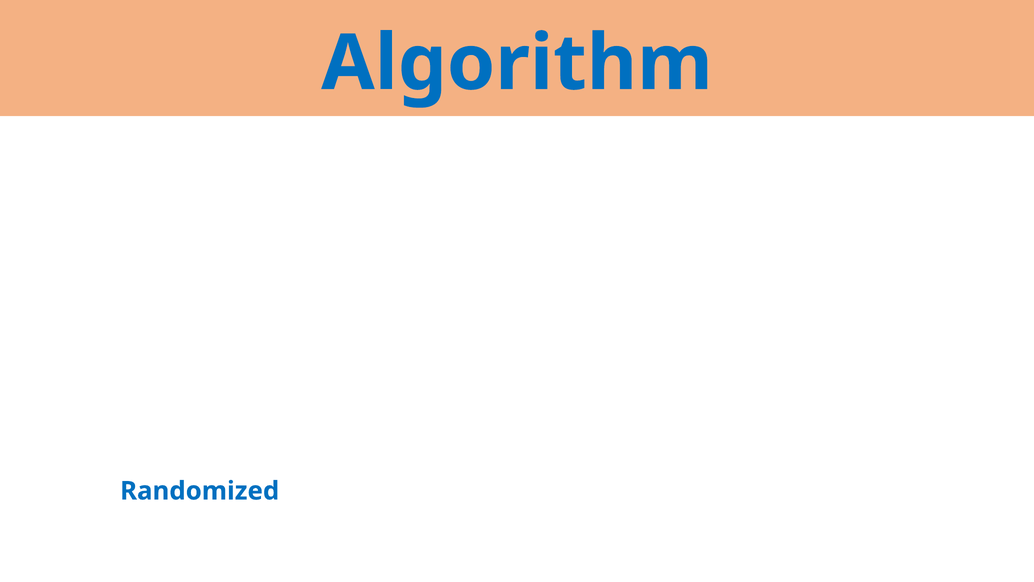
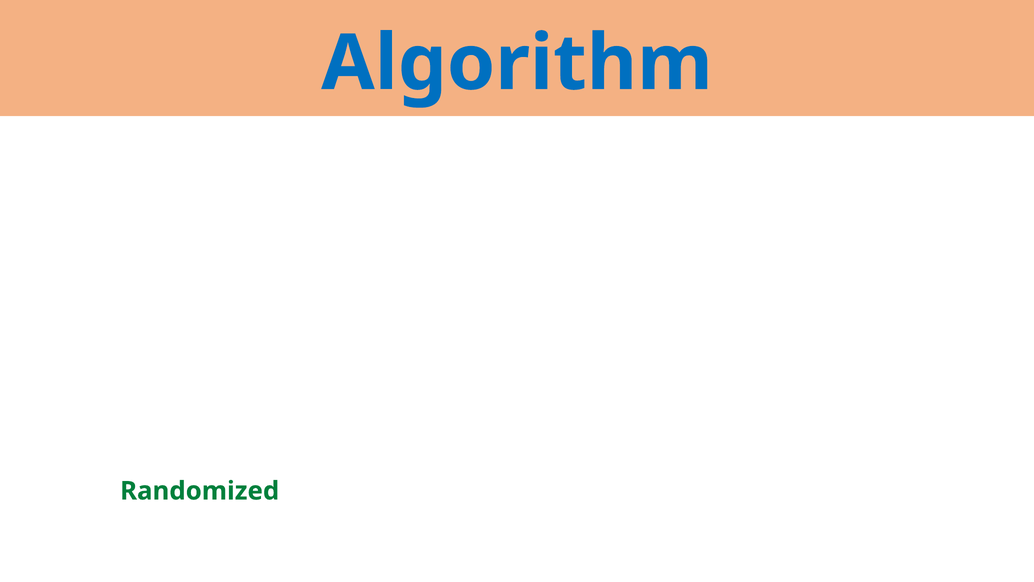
Randomized colour: blue -> green
